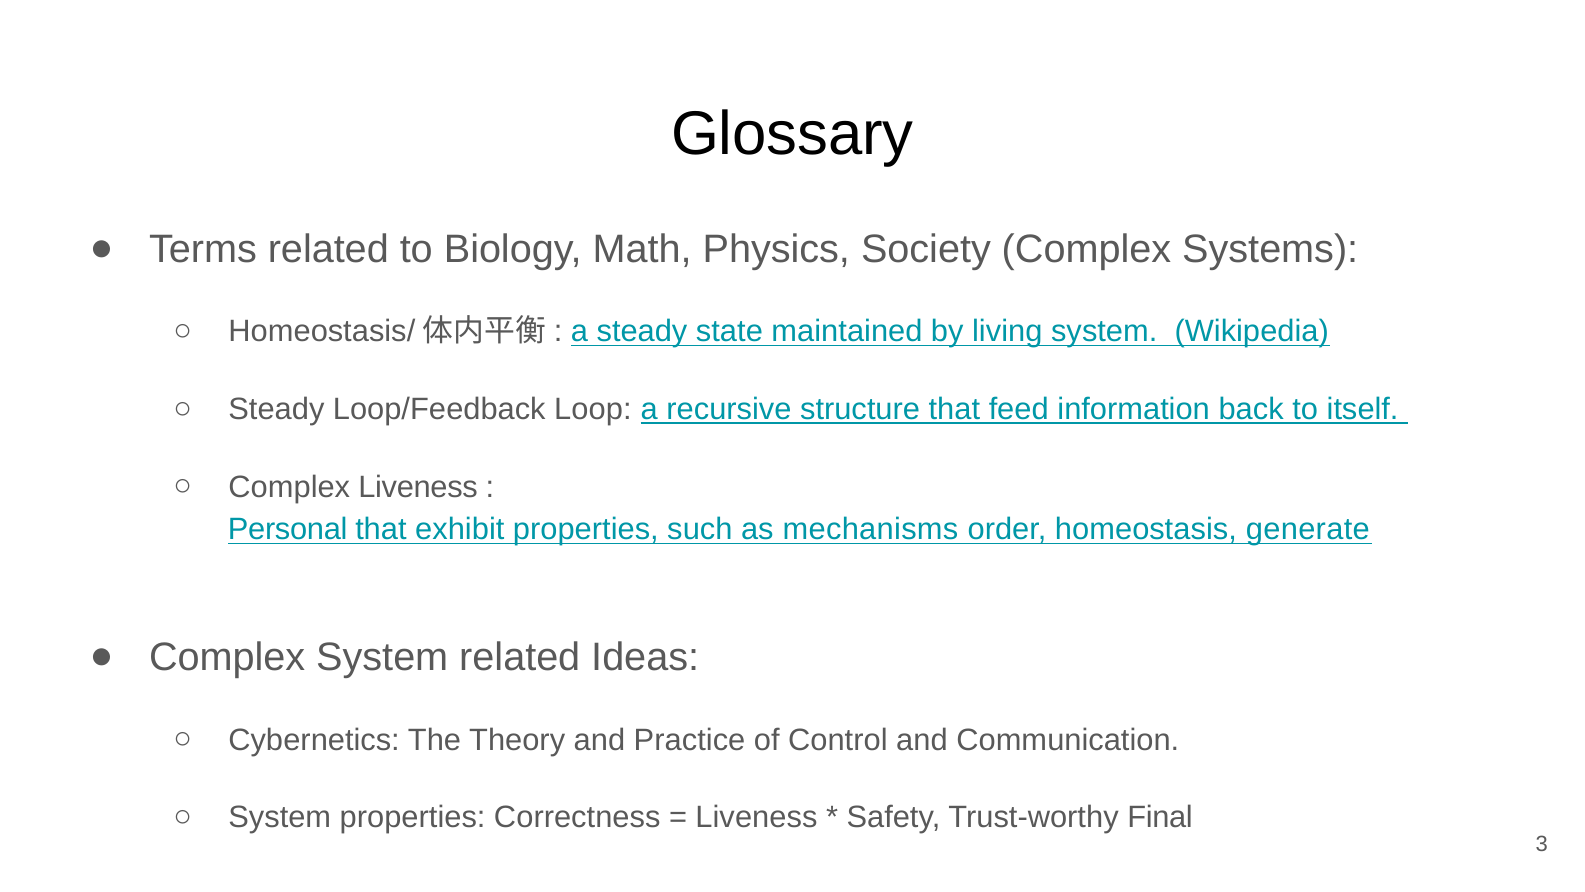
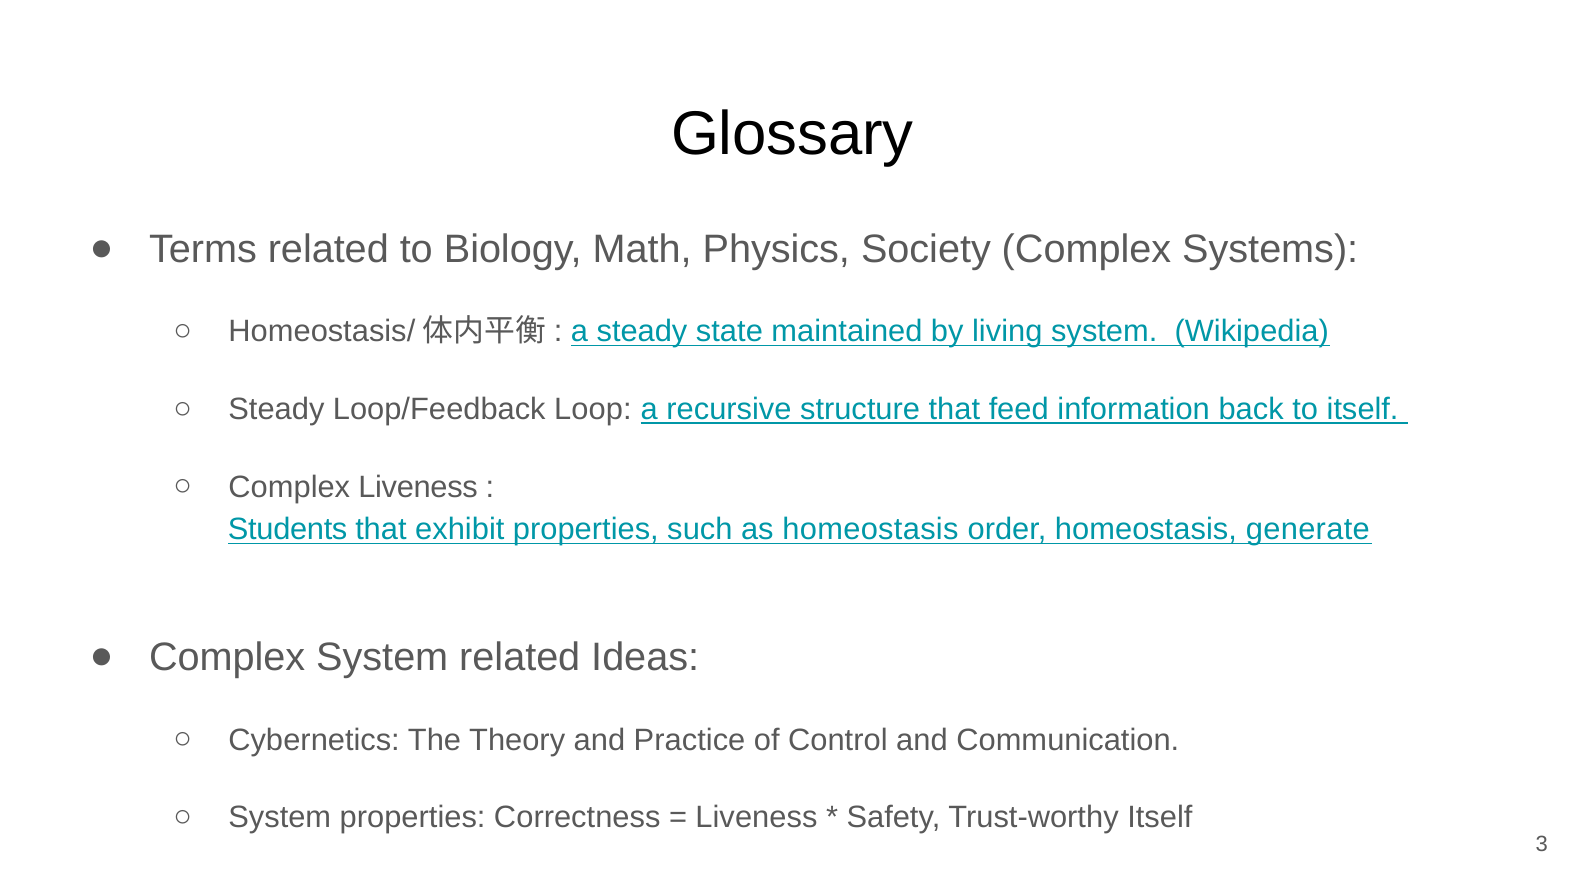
Personal: Personal -> Students
as mechanisms: mechanisms -> homeostasis
Trust-worthy Final: Final -> Itself
